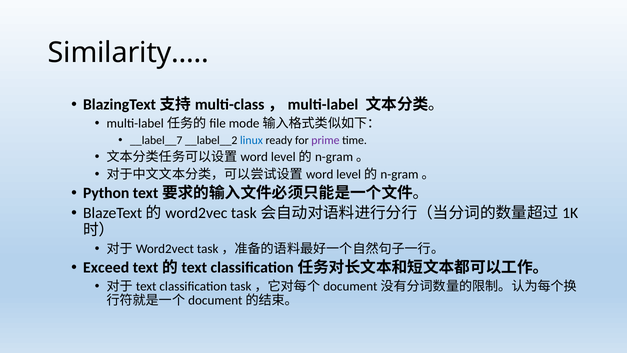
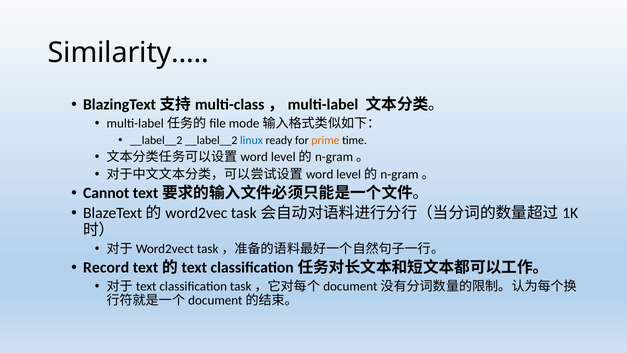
__label__7 at (156, 140): __label__7 -> __label__2
prime colour: purple -> orange
Python: Python -> Cannot
Exceed: Exceed -> Record
